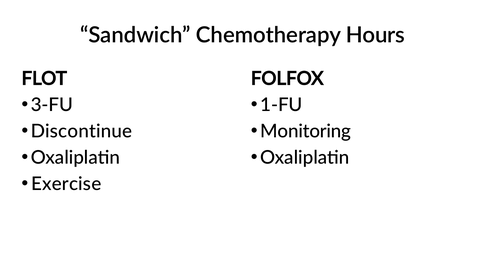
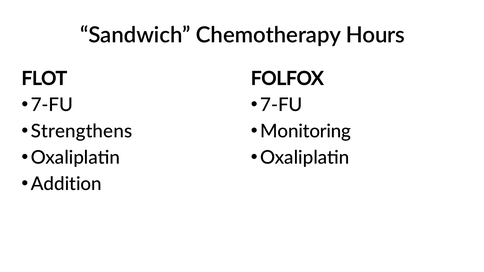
3-FU at (52, 105): 3-FU -> 7-FU
1-FU at (281, 105): 1-FU -> 7-FU
Discontinue: Discontinue -> Strengthens
Exercise: Exercise -> Addition
